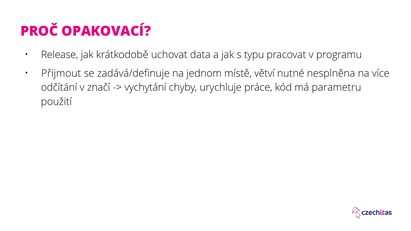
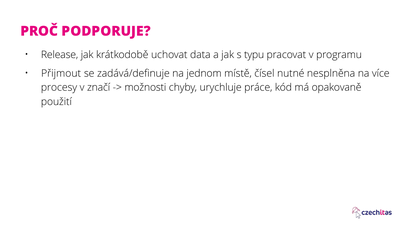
OPAKOVACÍ: OPAKOVACÍ -> PODPORUJE
větví: větví -> čísel
odčítání: odčítání -> procesy
vychytání: vychytání -> možnosti
parametru: parametru -> opakovaně
